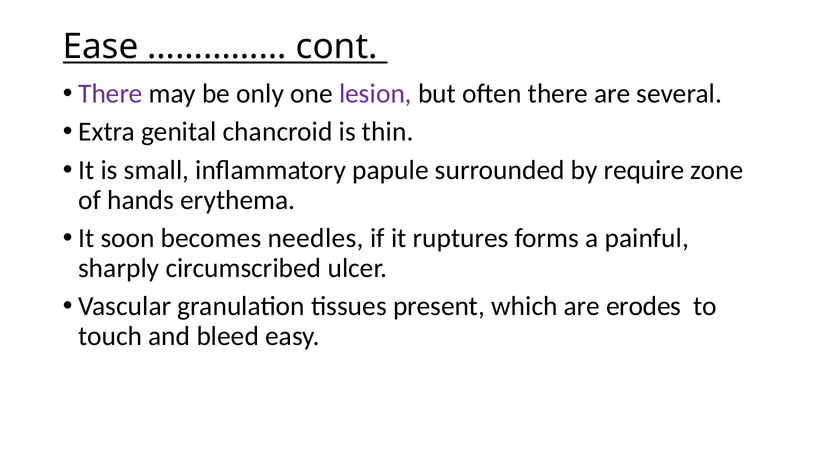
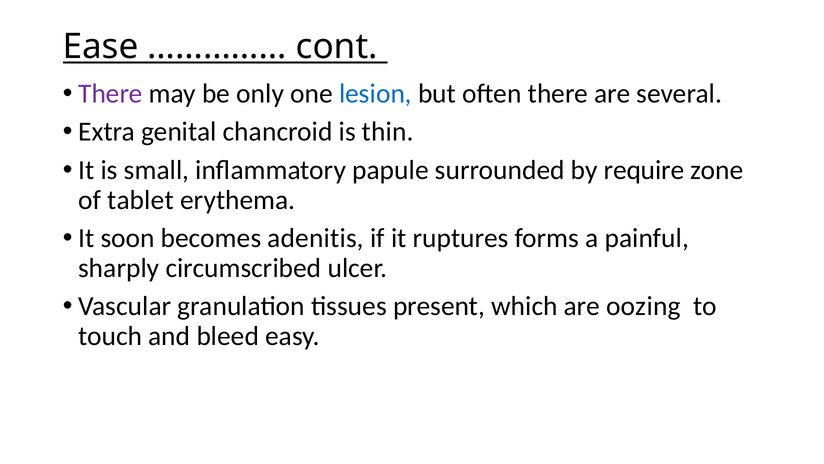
lesion colour: purple -> blue
hands: hands -> tablet
needles: needles -> adenitis
erodes: erodes -> oozing
